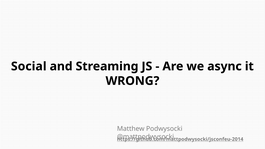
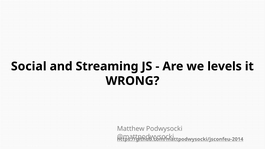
async: async -> levels
